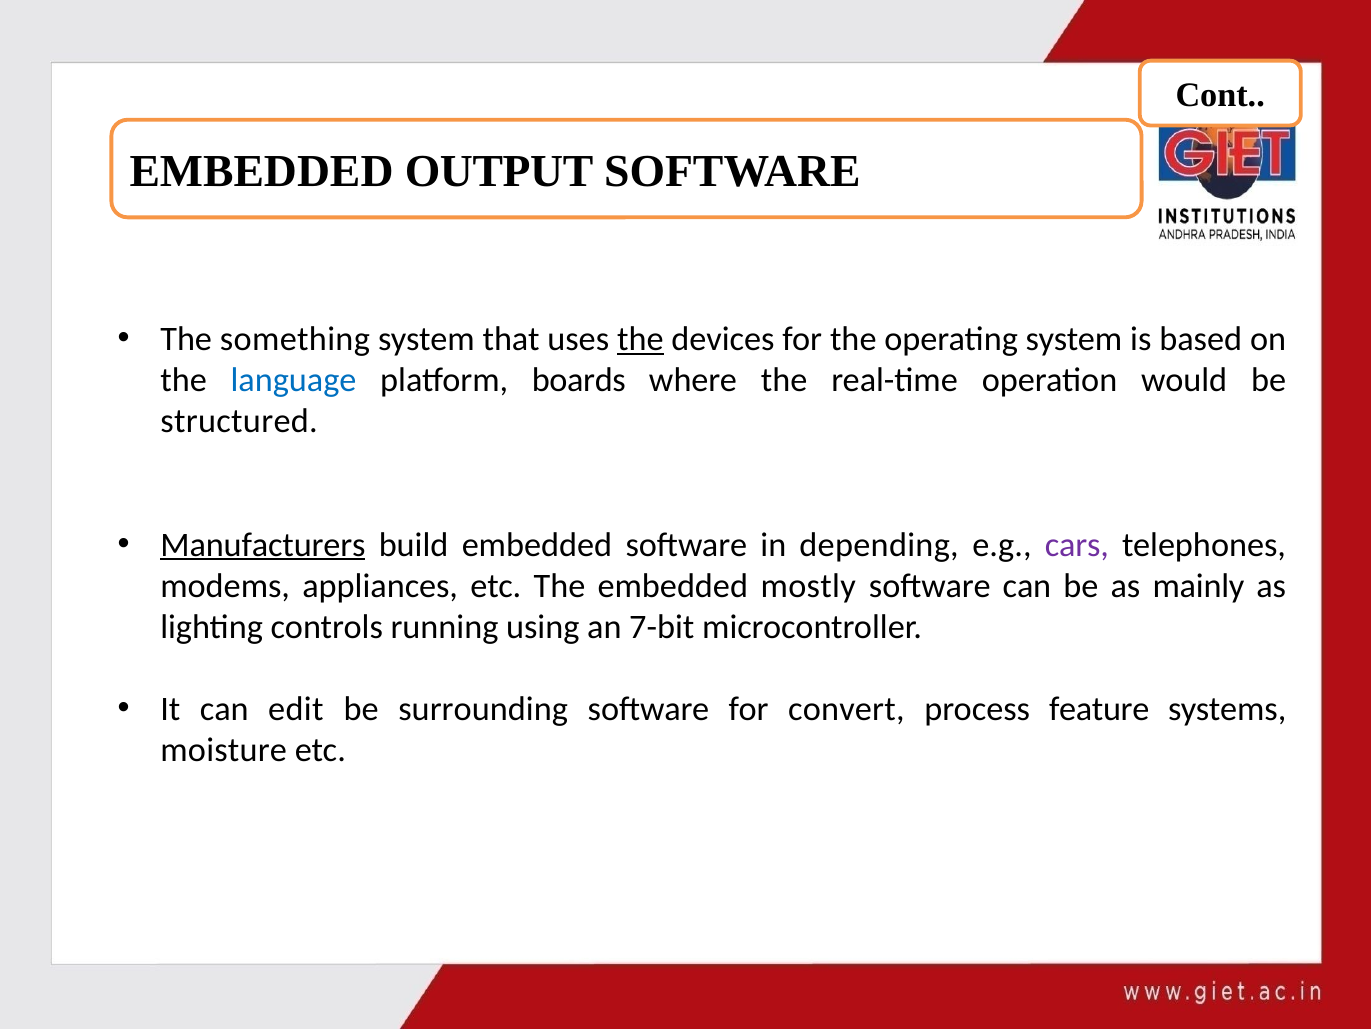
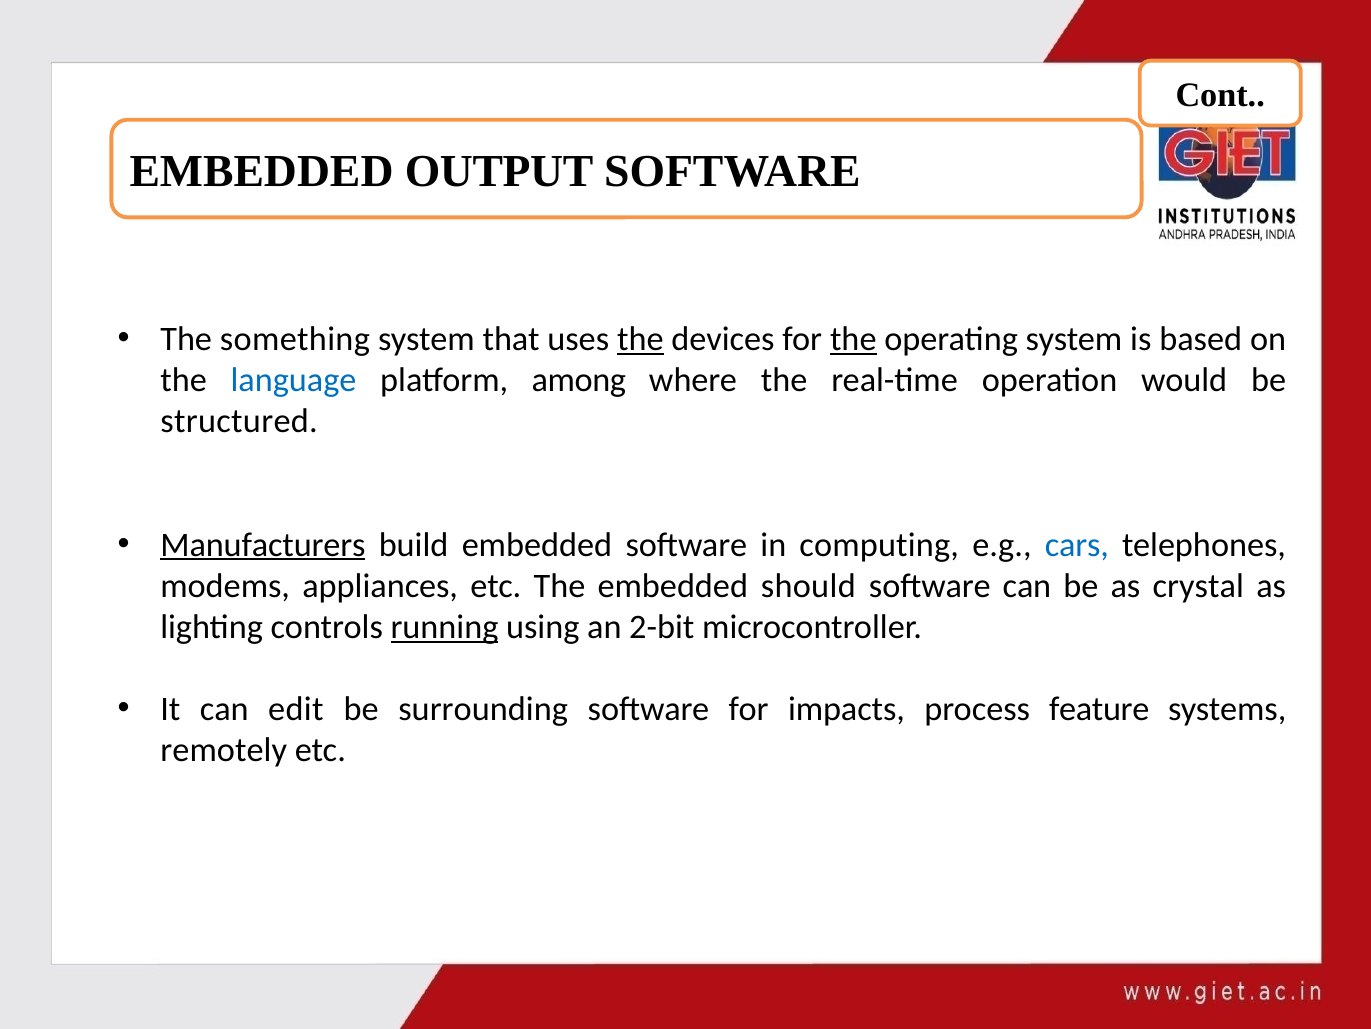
the at (853, 339) underline: none -> present
boards: boards -> among
depending: depending -> computing
cars colour: purple -> blue
mostly: mostly -> should
mainly: mainly -> crystal
running underline: none -> present
7-bit: 7-bit -> 2-bit
convert: convert -> impacts
moisture: moisture -> remotely
